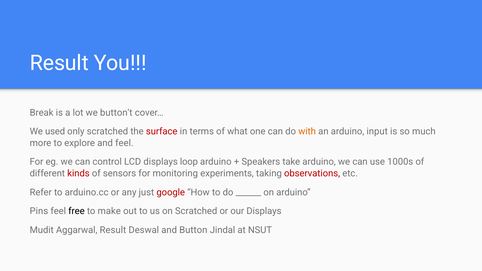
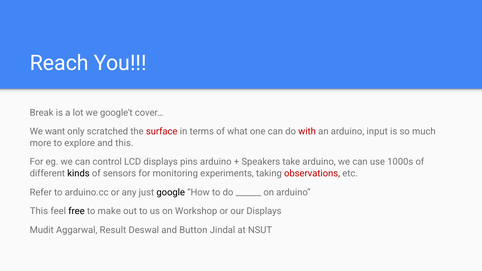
Result at (59, 63): Result -> Reach
button't: button't -> google't
used: used -> want
with colour: orange -> red
and feel: feel -> this
loop: loop -> pins
kinds colour: red -> black
google colour: red -> black
Pins at (39, 211): Pins -> This
on Scratched: Scratched -> Workshop
